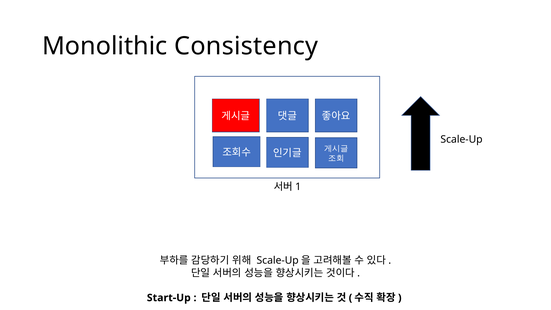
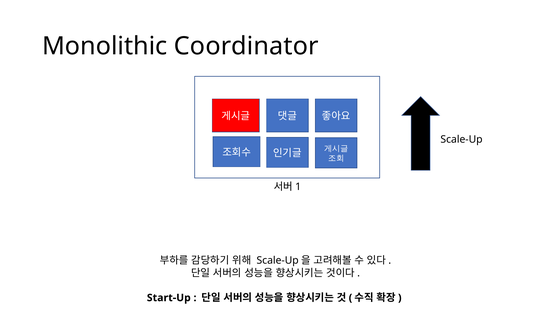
Consistency: Consistency -> Coordinator
